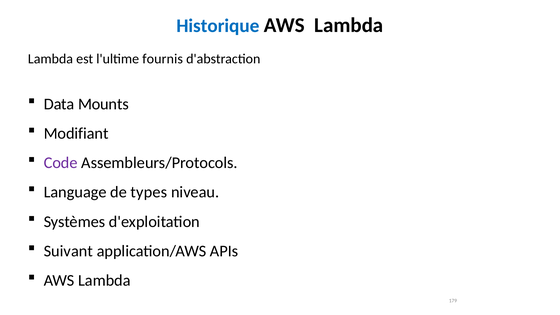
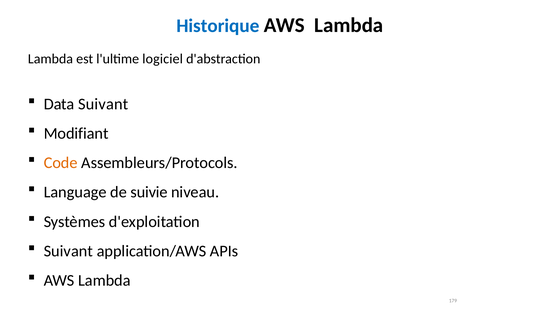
fournis: fournis -> logiciel
Data Mounts: Mounts -> Suivant
Code colour: purple -> orange
types: types -> suivie
